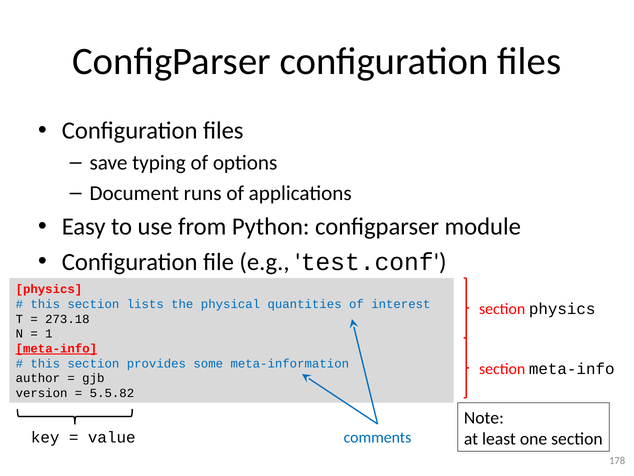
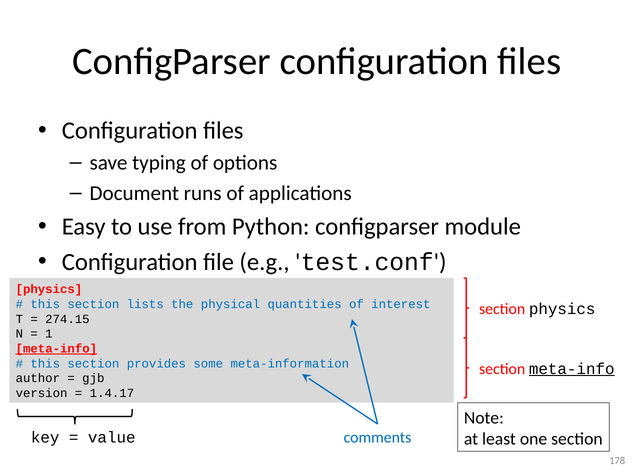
273.18: 273.18 -> 274.15
meta-info at (572, 368) underline: none -> present
5.5.82: 5.5.82 -> 1.4.17
